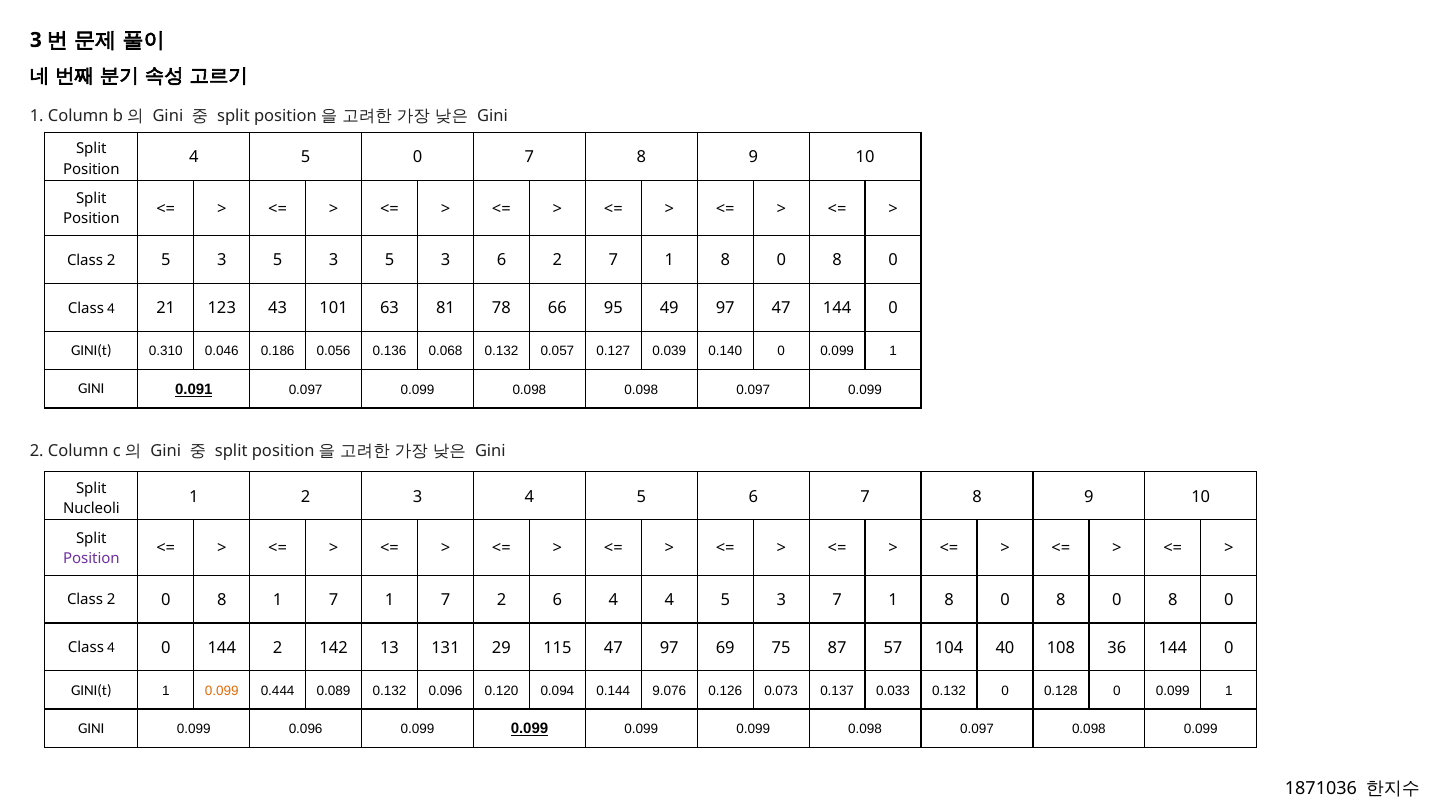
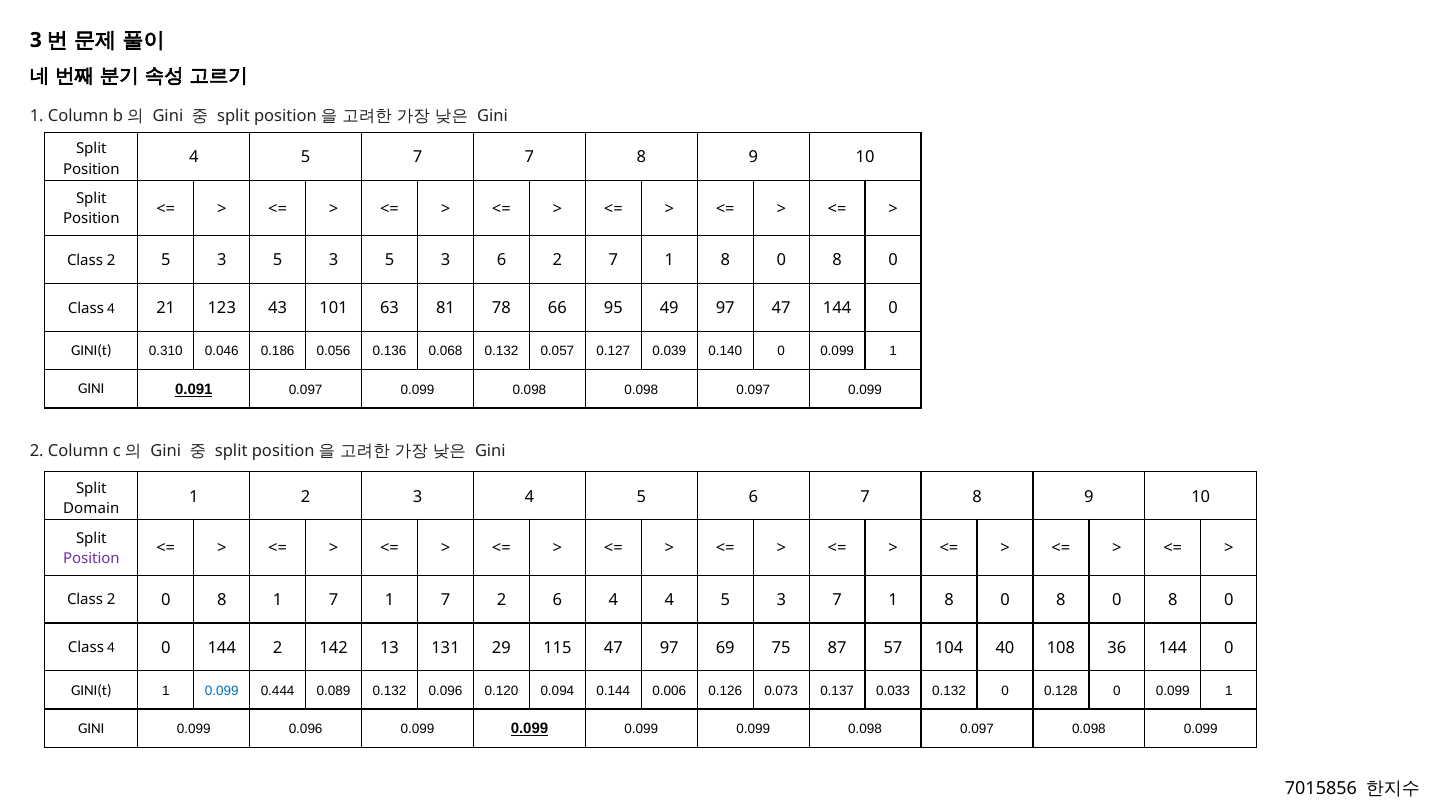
5 0: 0 -> 7
Nucleoli: Nucleoli -> Domain
0.099 at (222, 691) colour: orange -> blue
9.076: 9.076 -> 0.006
1871036: 1871036 -> 7015856
